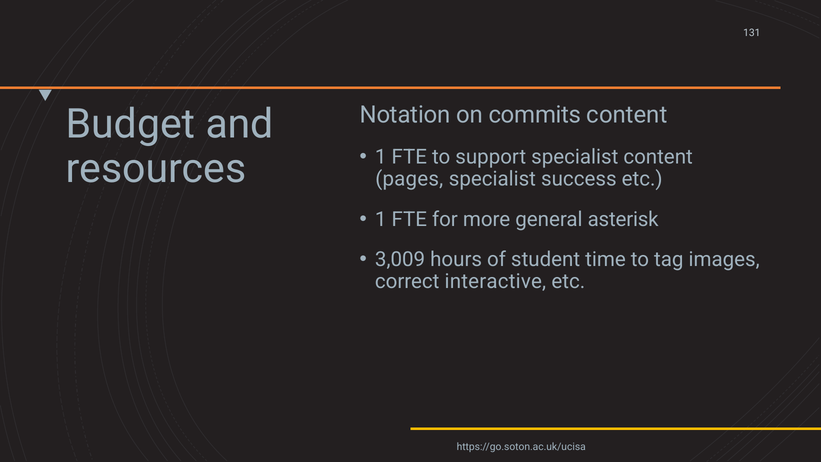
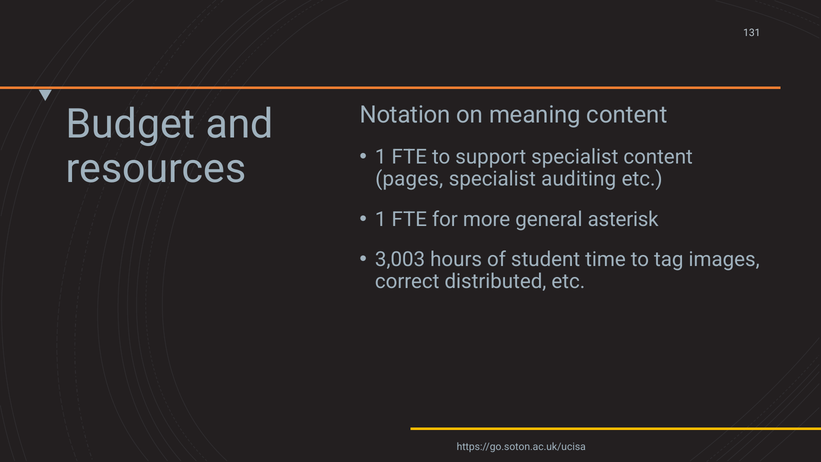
commits: commits -> meaning
success: success -> auditing
3,009: 3,009 -> 3,003
interactive: interactive -> distributed
